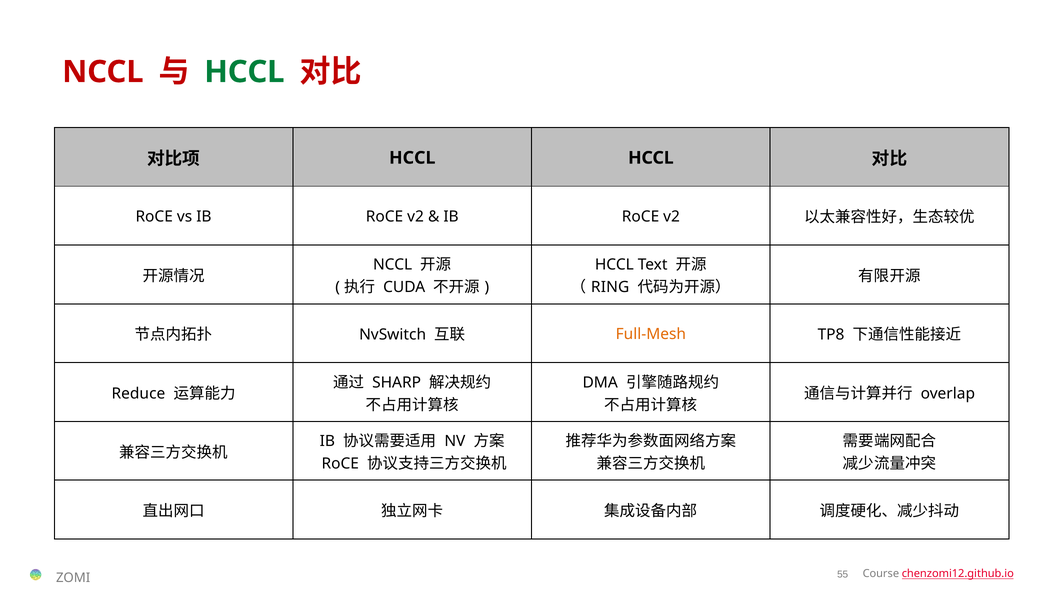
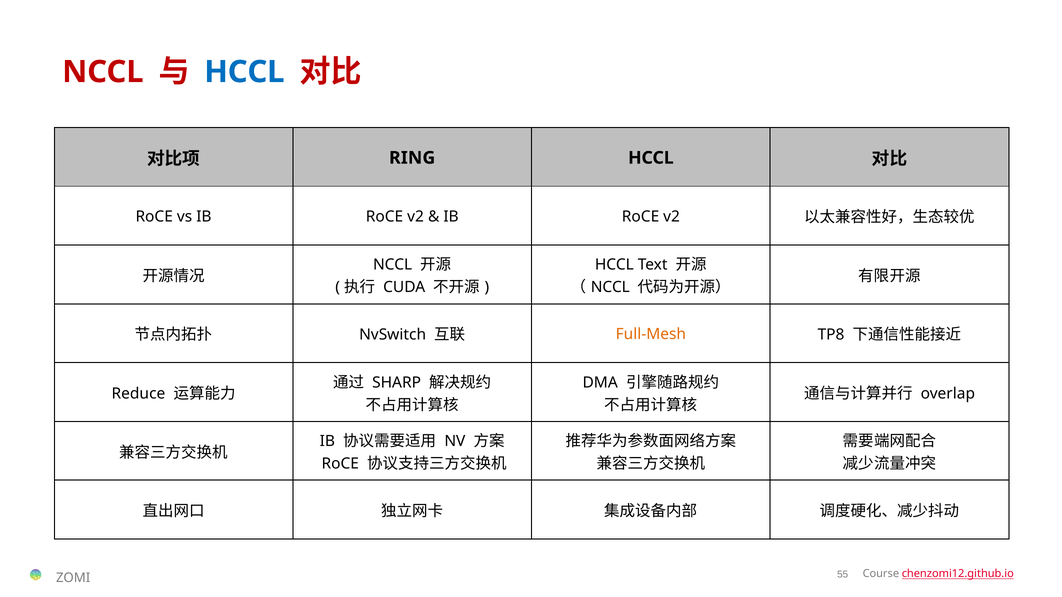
HCCL at (244, 72) colour: green -> blue
HCCL at (412, 158): HCCL -> RING
RING at (610, 287): RING -> NCCL
